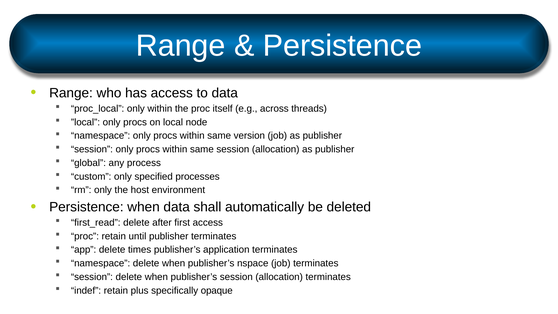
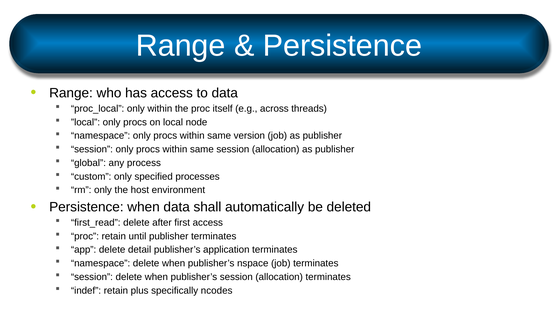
times: times -> detail
opaque: opaque -> ncodes
